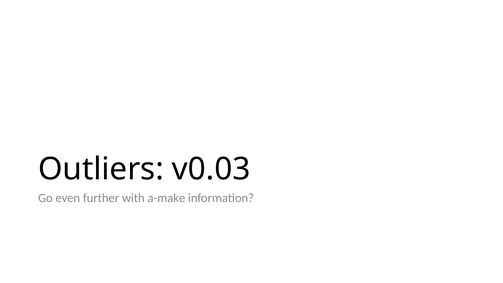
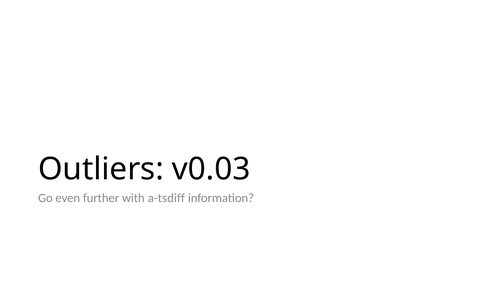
a-make: a-make -> a-tsdiff
